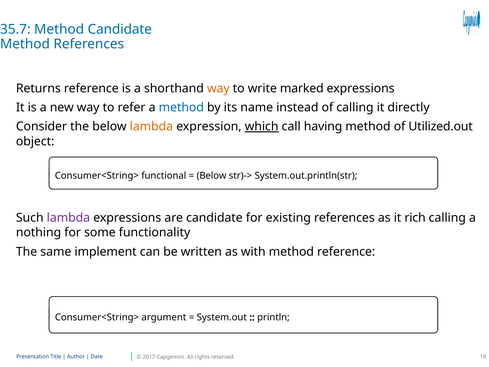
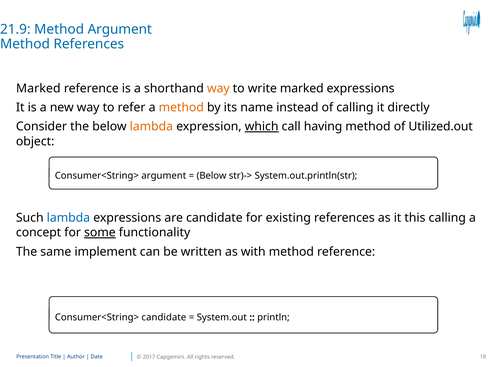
35.7: 35.7 -> 21.9
Method Candidate: Candidate -> Argument
Returns at (38, 88): Returns -> Marked
method at (181, 107) colour: blue -> orange
Consumer<String> functional: functional -> argument
lambda at (68, 217) colour: purple -> blue
rich: rich -> this
nothing: nothing -> concept
some underline: none -> present
Consumer<String> argument: argument -> candidate
